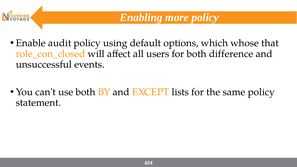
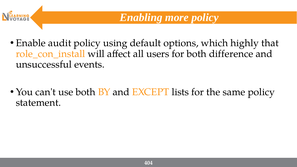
whose: whose -> highly
role_con_closed: role_con_closed -> role_con_install
